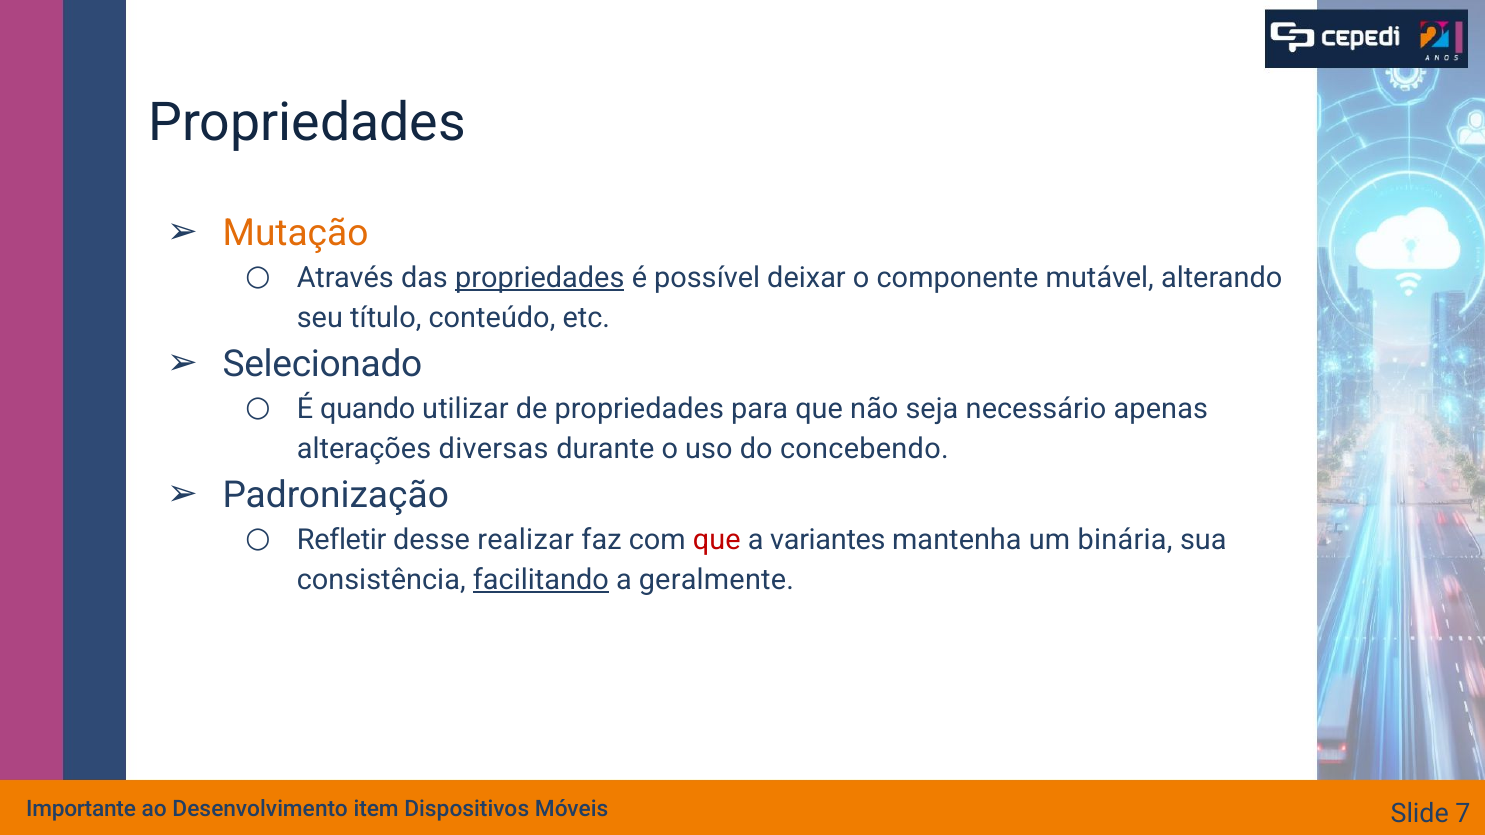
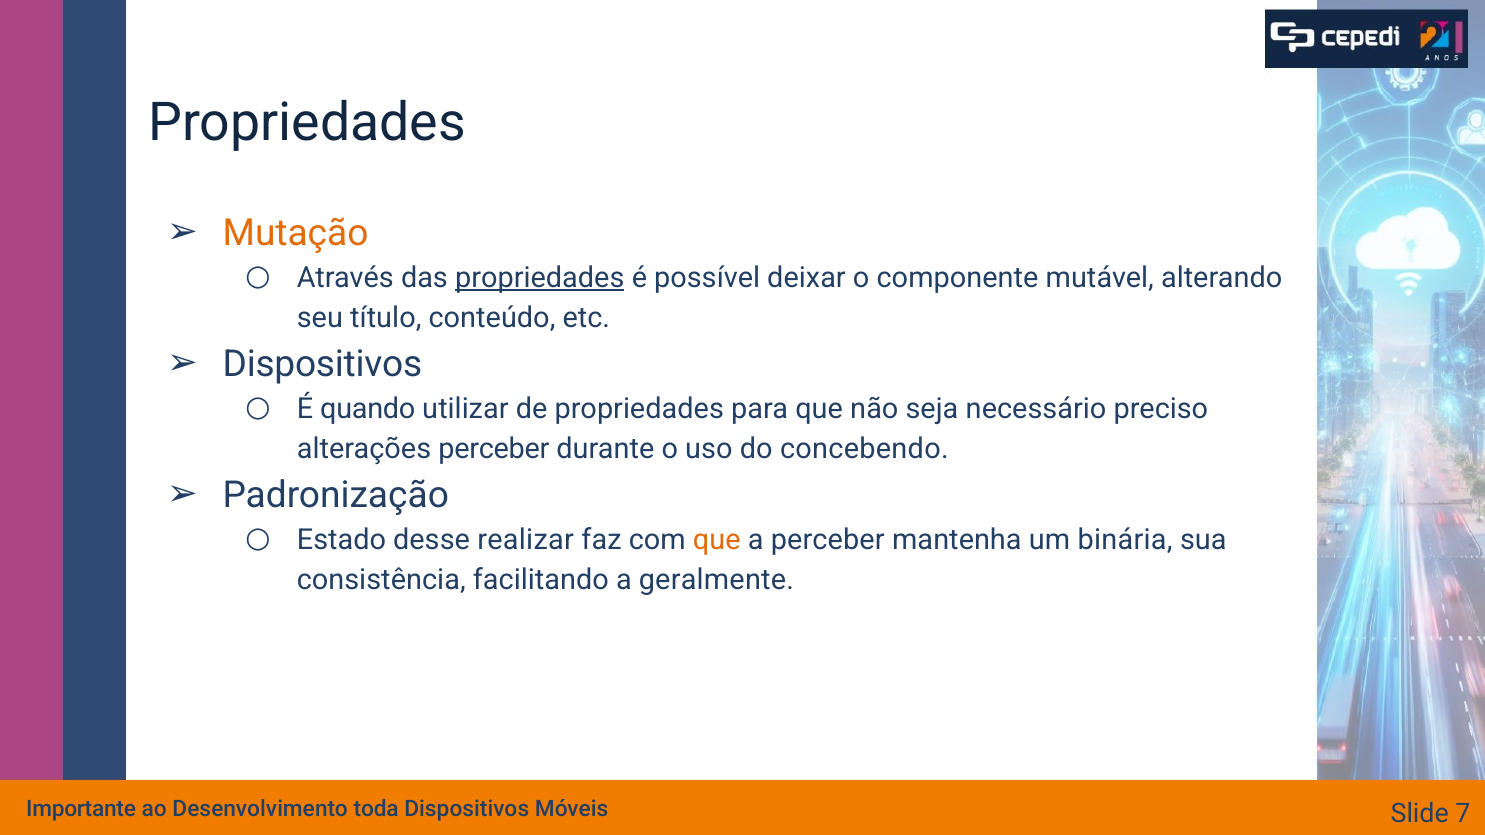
Selecionado at (322, 365): Selecionado -> Dispositivos
apenas: apenas -> preciso
alterações diversas: diversas -> perceber
Refletir: Refletir -> Estado
que at (717, 540) colour: red -> orange
a variantes: variantes -> perceber
facilitando underline: present -> none
item: item -> toda
